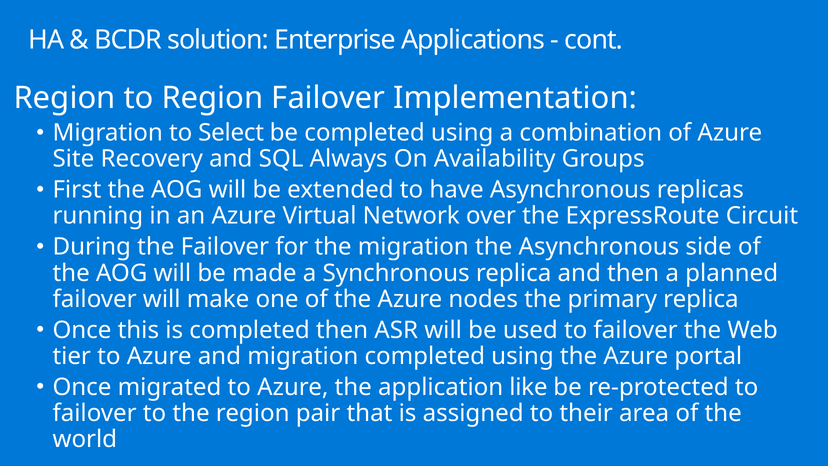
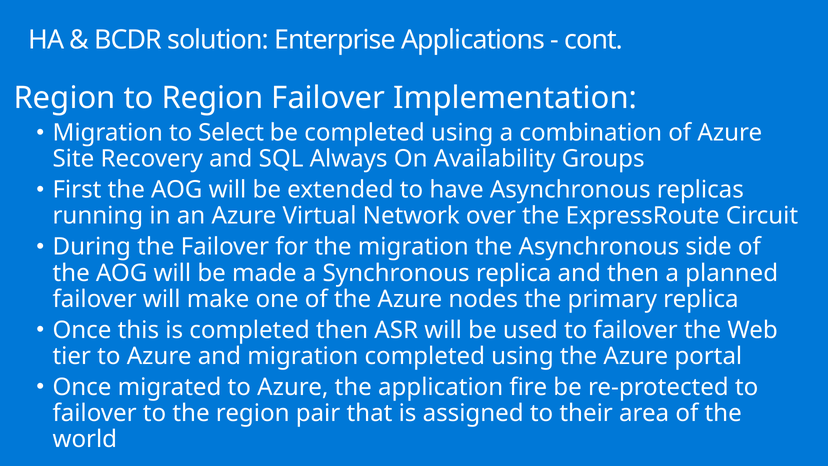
like: like -> fire
